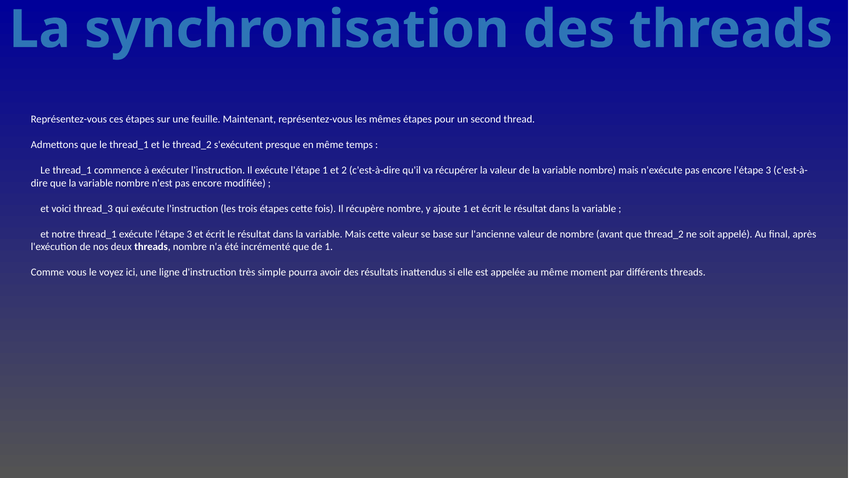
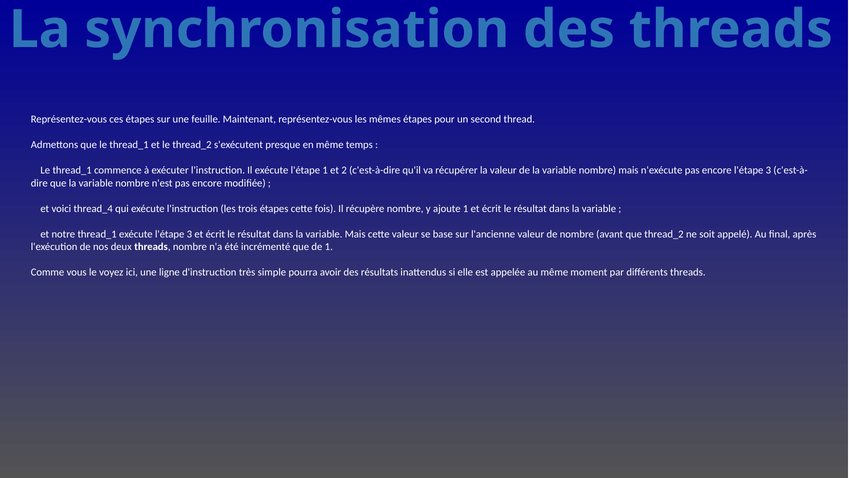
thread_3: thread_3 -> thread_4
